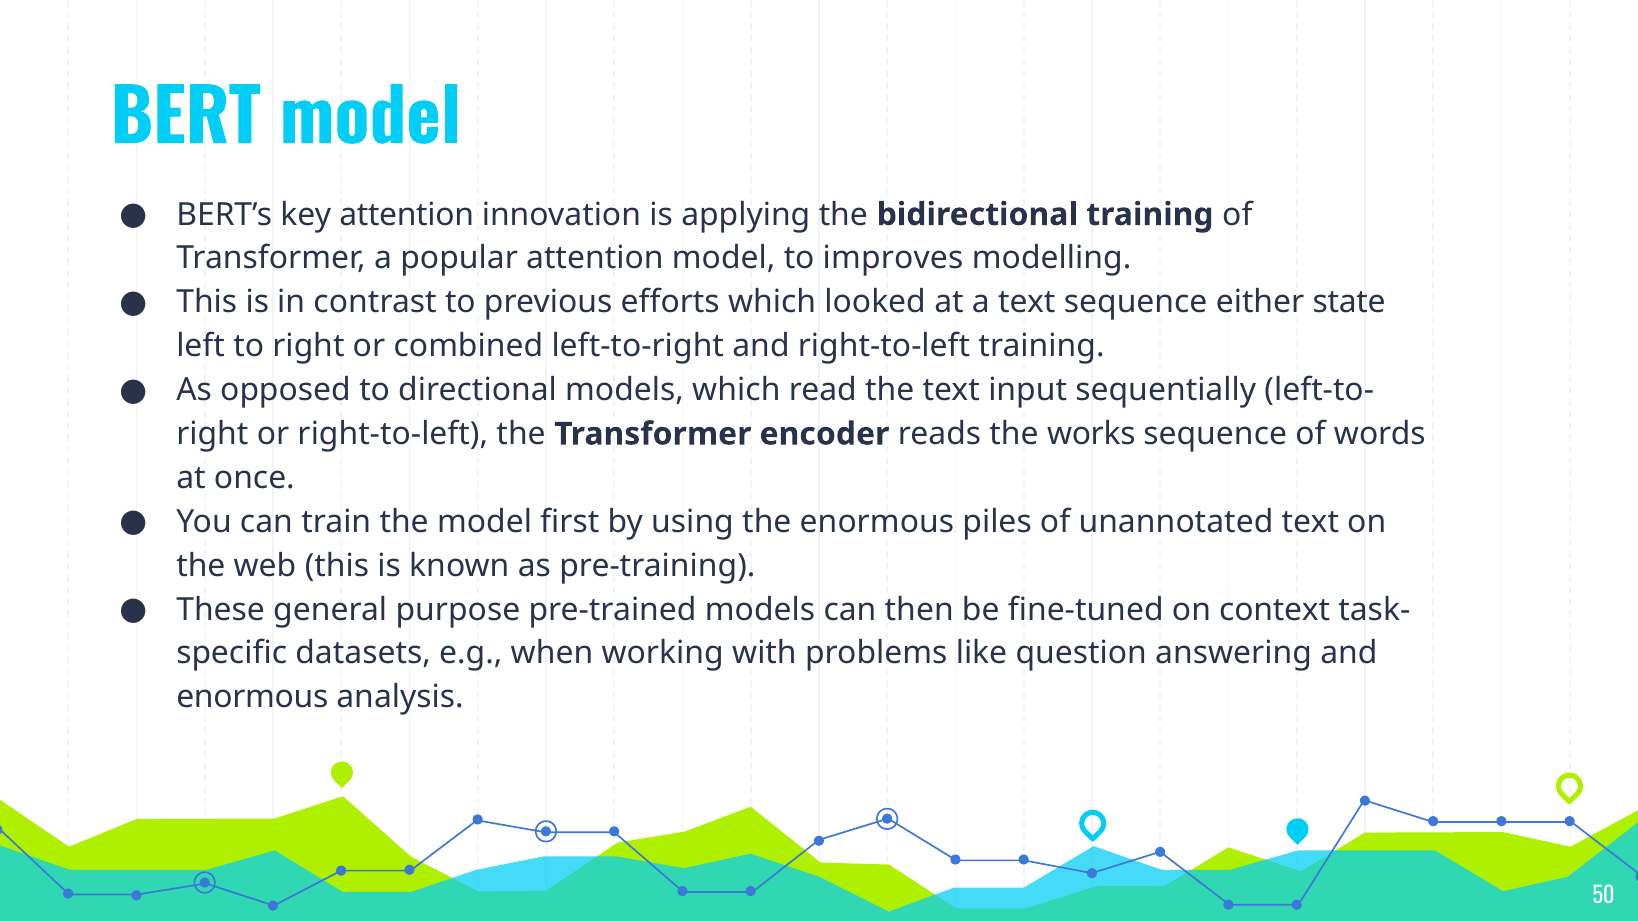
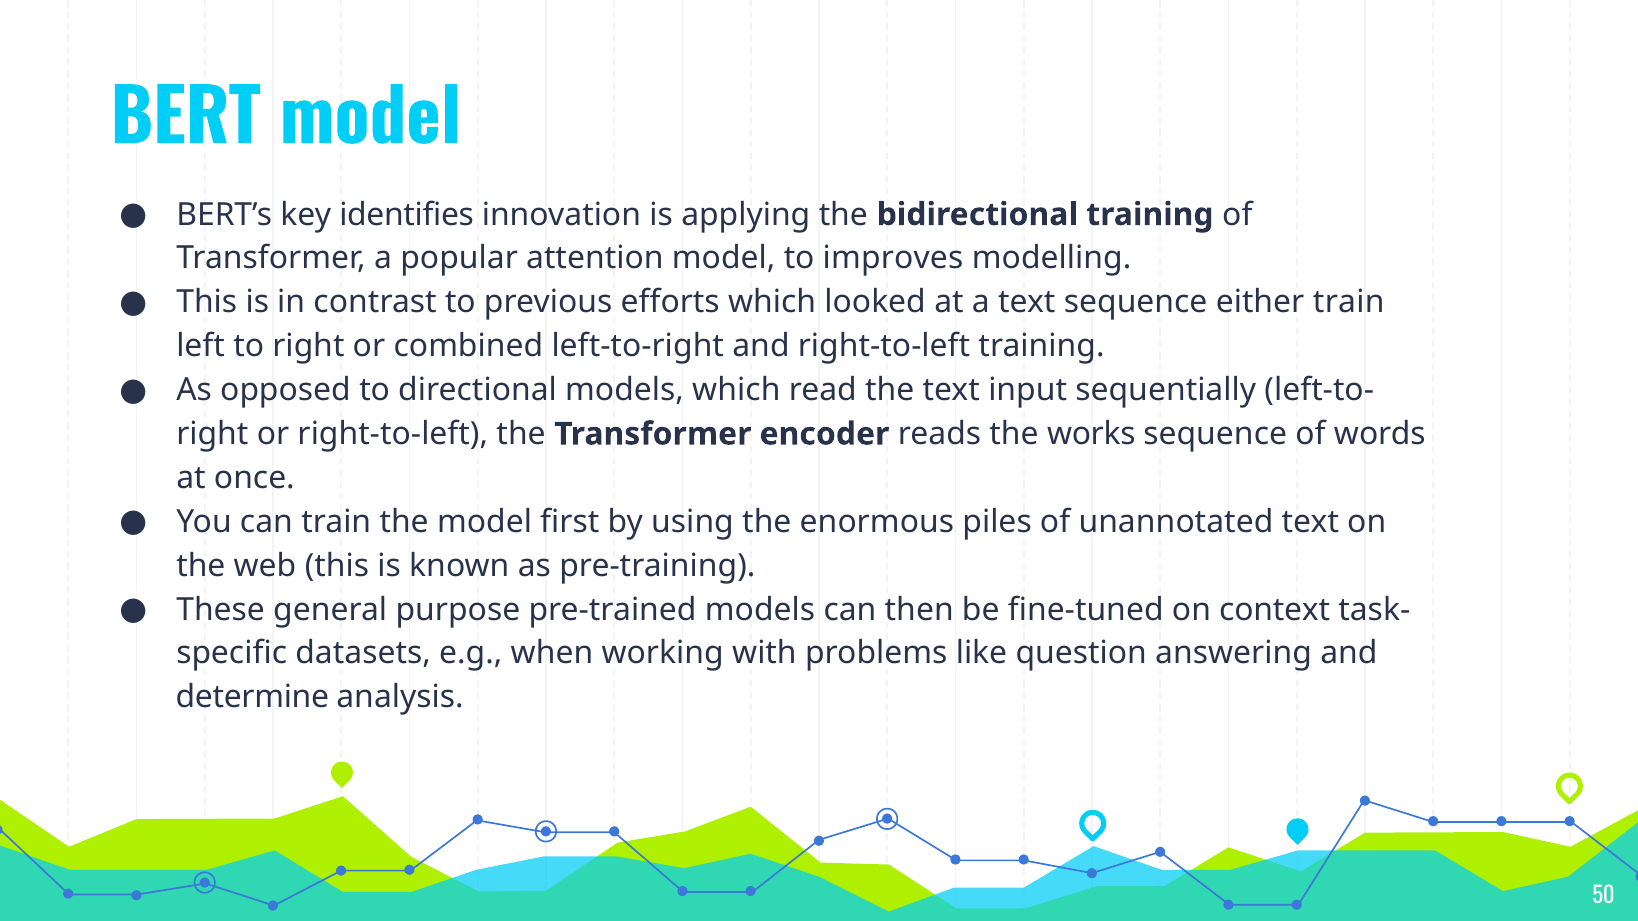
key attention: attention -> identifies
either state: state -> train
enormous at (252, 698): enormous -> determine
